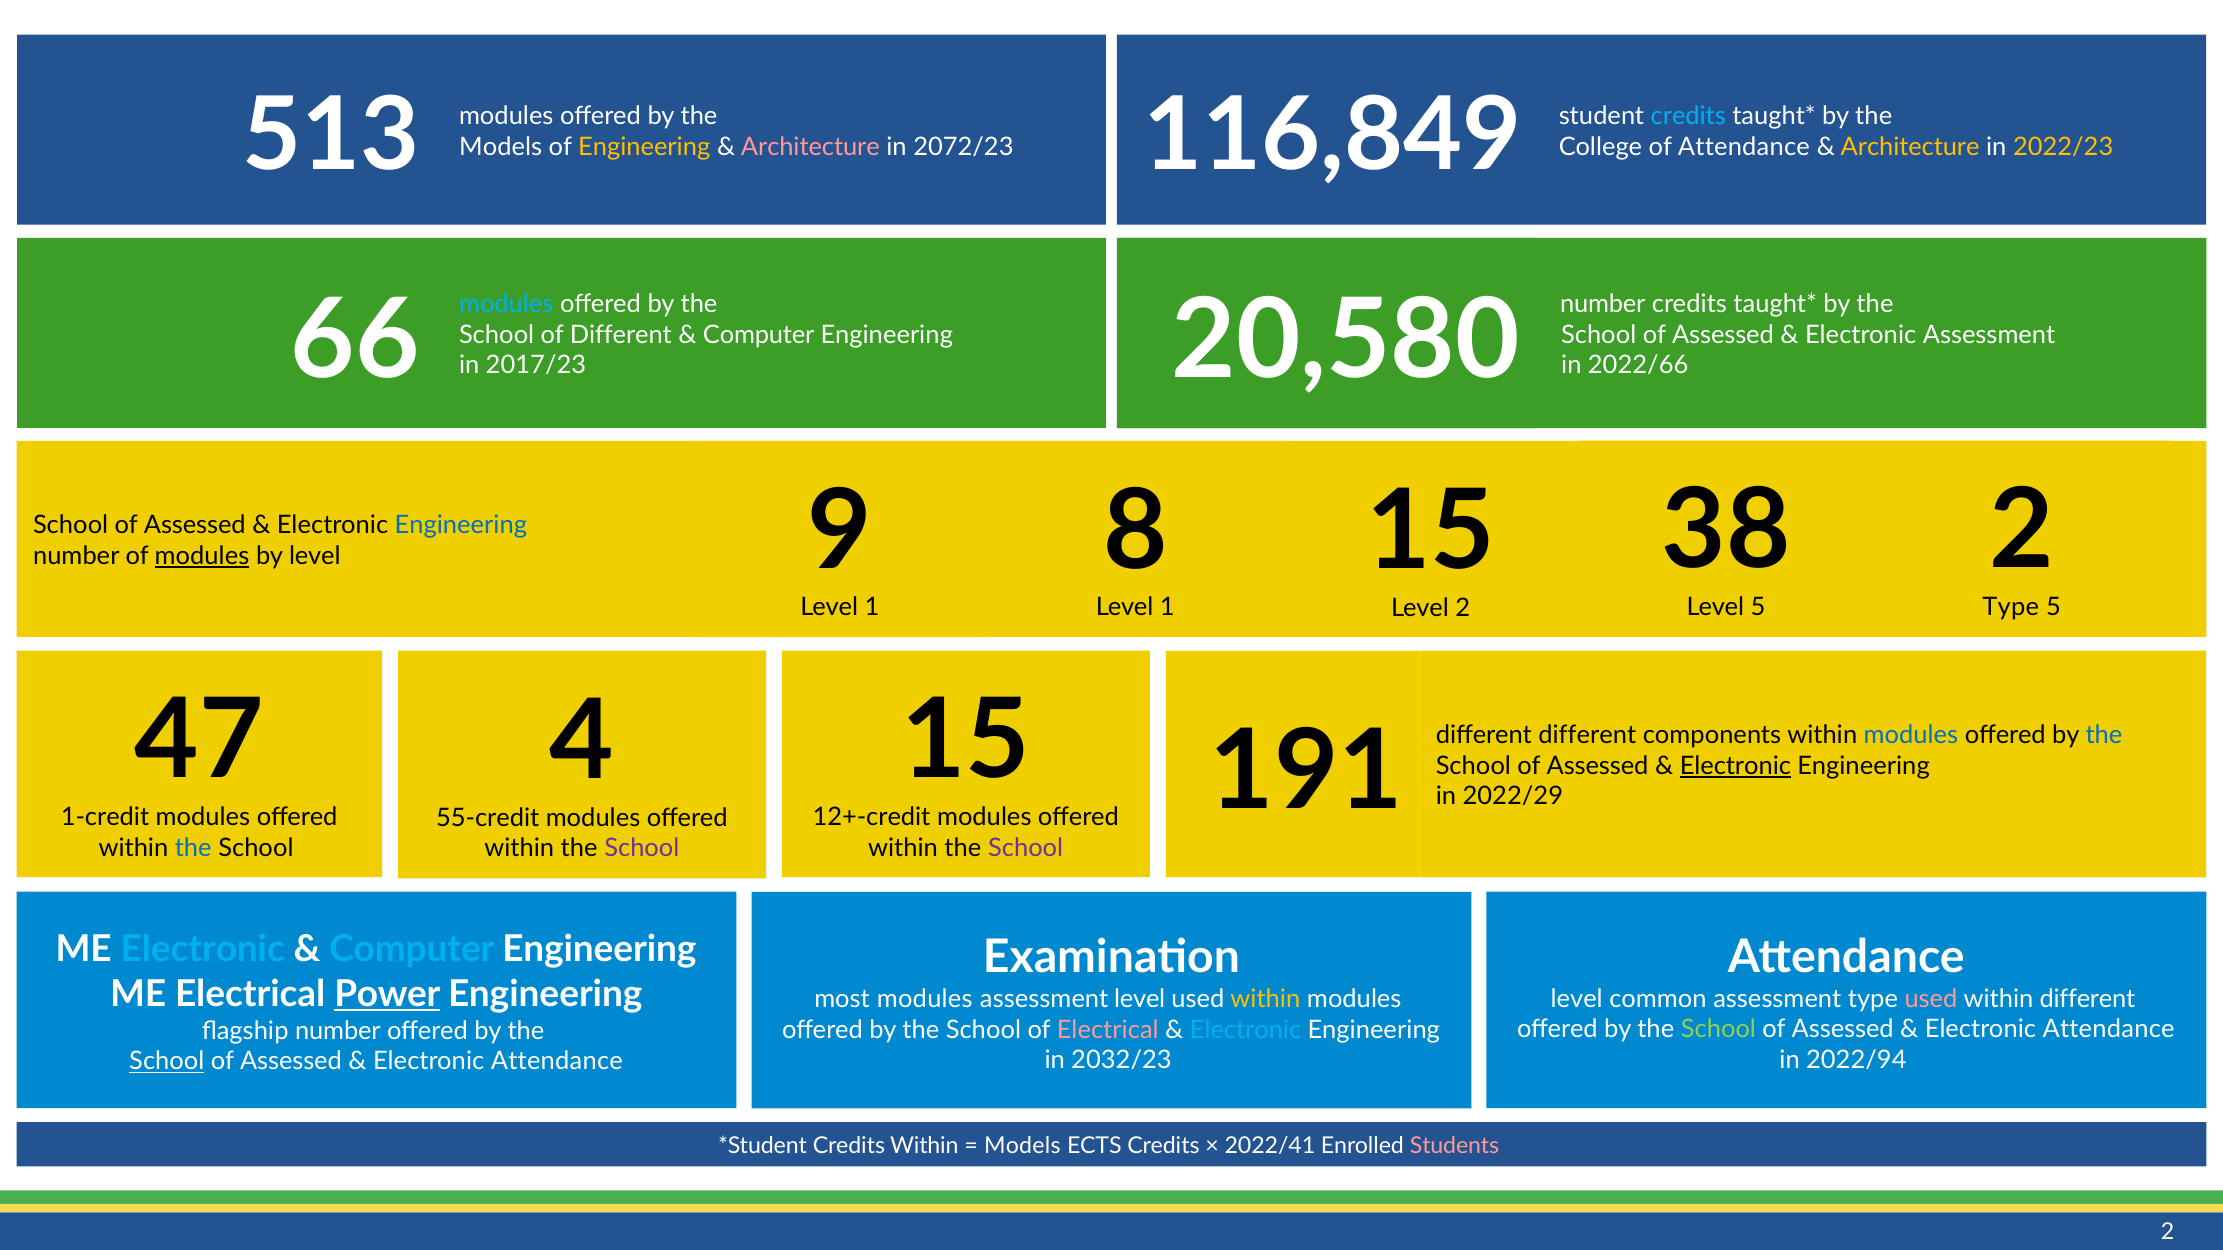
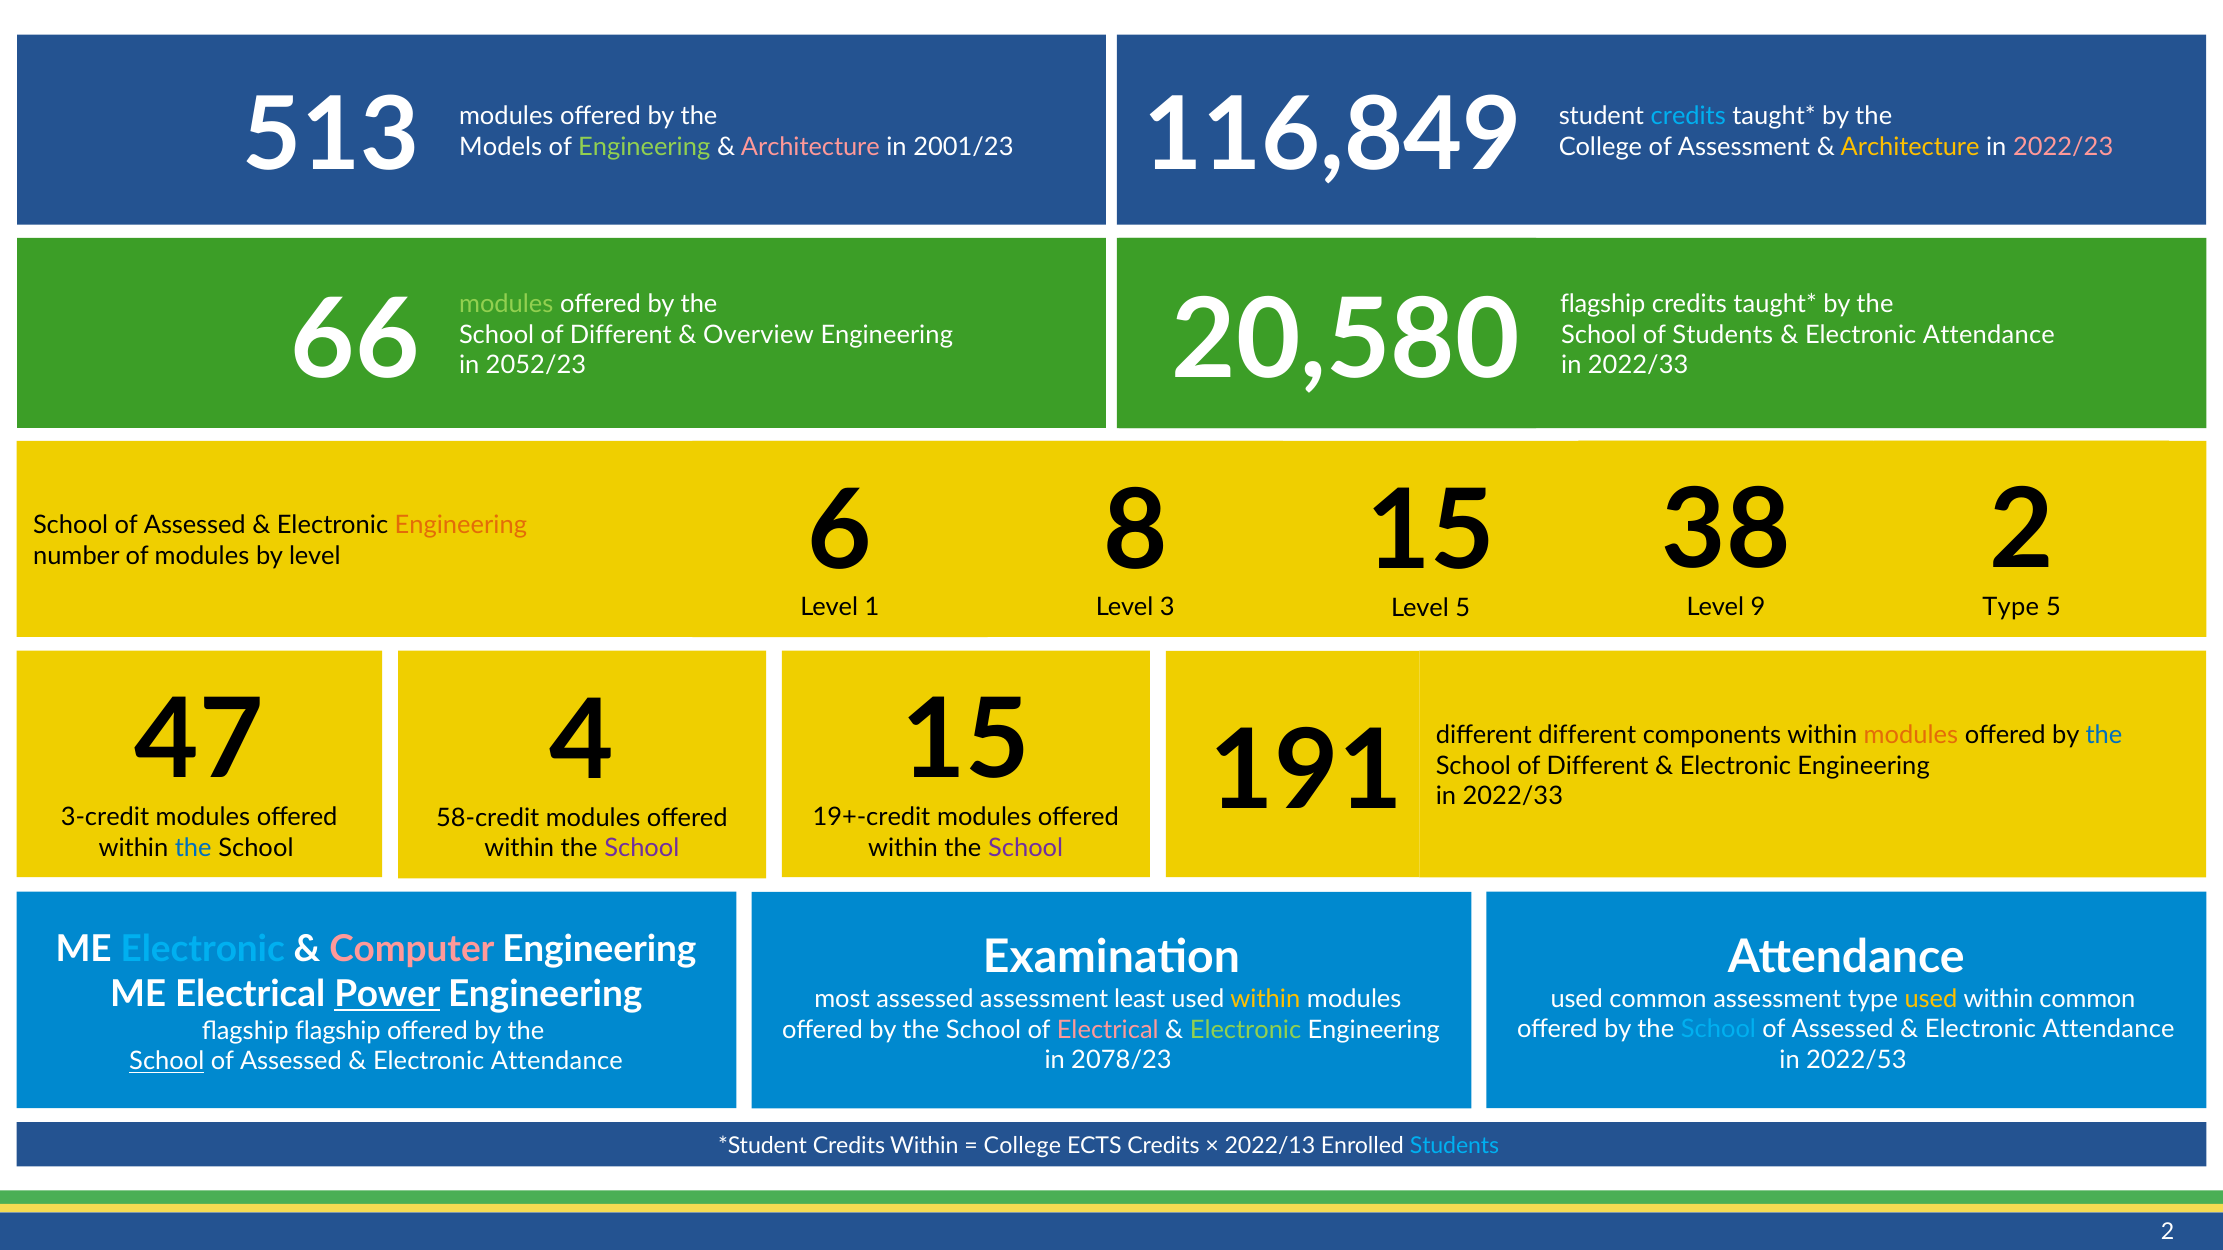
Engineering at (644, 147) colour: yellow -> light green
2072/23: 2072/23 -> 2001/23
of Attendance: Attendance -> Assessment
2022/23 colour: yellow -> pink
modules at (506, 304) colour: light blue -> light green
66 number: number -> flagship
Computer at (759, 335): Computer -> Overview
Assessed at (1723, 335): Assessed -> Students
Assessment at (1989, 335): Assessment -> Attendance
2017/23: 2017/23 -> 2052/23
2022/66 at (1638, 365): 2022/66 -> 2022/33
Engineering at (461, 526) colour: blue -> orange
modules at (202, 556) underline: present -> none
9: 9 -> 6
Level 5: 5 -> 9
1 at (1167, 608): 1 -> 3
Level 2: 2 -> 5
modules at (1911, 735) colour: blue -> orange
Assessed at (1598, 766): Assessed -> Different
Electronic at (1735, 766) underline: present -> none
2022/29 at (1513, 797): 2022/29 -> 2022/33
1-credit: 1-credit -> 3-credit
12+-credit: 12+-credit -> 19+-credit
55-credit: 55-credit -> 58-credit
Computer at (412, 950) colour: light blue -> pink
level at (1577, 999): level -> used
used at (1931, 999) colour: pink -> yellow
within different: different -> common
most modules: modules -> assessed
assessment level: level -> least
School at (1718, 1030) colour: light green -> light blue
Electronic at (1246, 1030) colour: light blue -> light green
flagship number: number -> flagship
2022/94: 2022/94 -> 2022/53
2032/23: 2032/23 -> 2078/23
Models at (1022, 1146): Models -> College
2022/41: 2022/41 -> 2022/13
Students at (1455, 1146) colour: pink -> light blue
